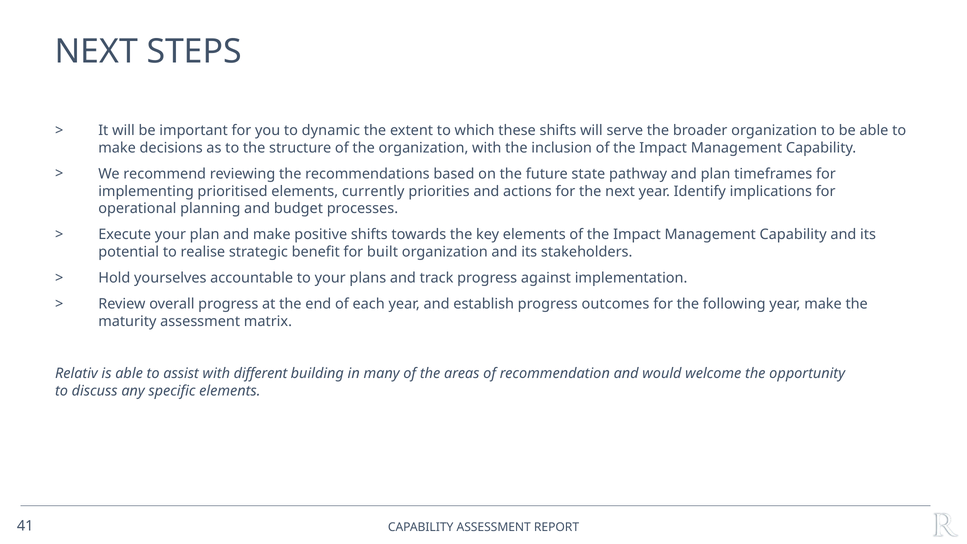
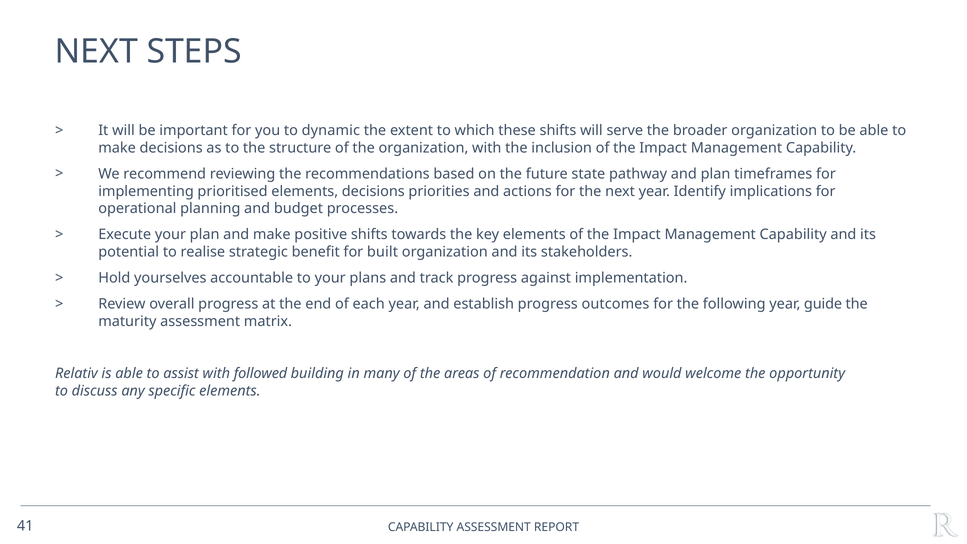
elements currently: currently -> decisions
year make: make -> guide
different: different -> followed
